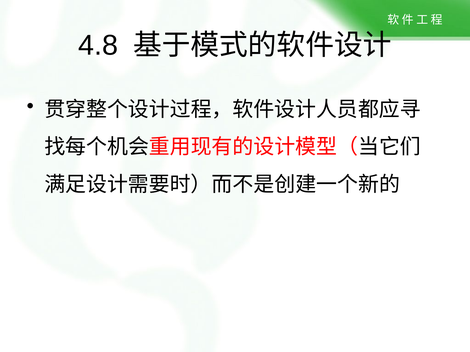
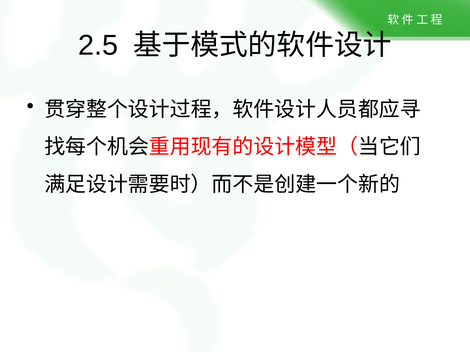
4.8: 4.8 -> 2.5
